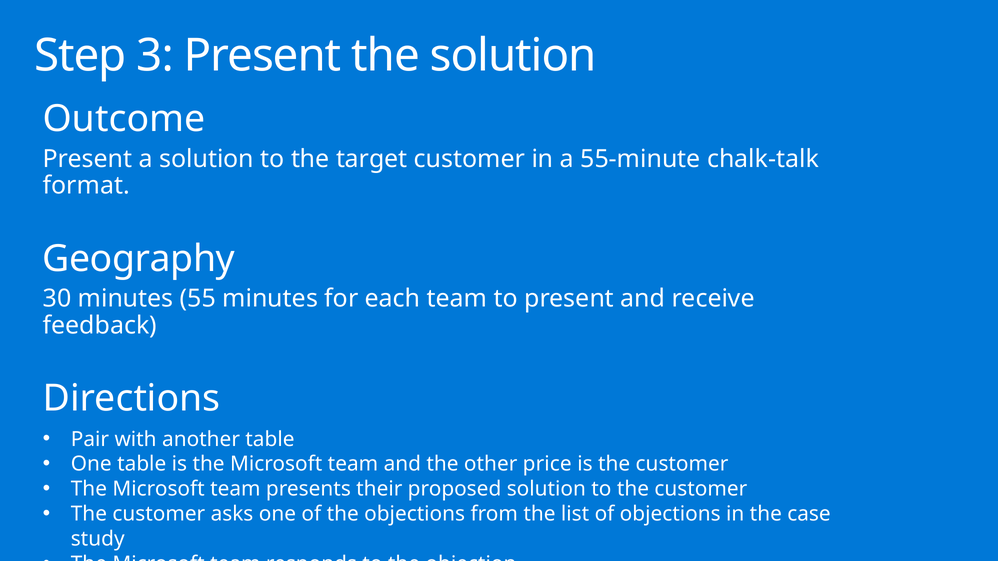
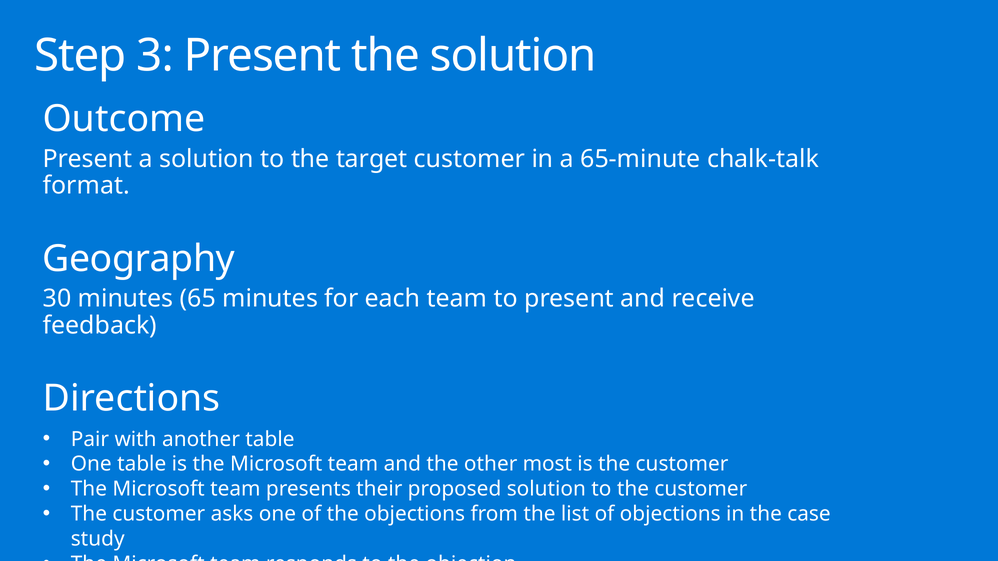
55-minute: 55-minute -> 65-minute
55: 55 -> 65
price: price -> most
